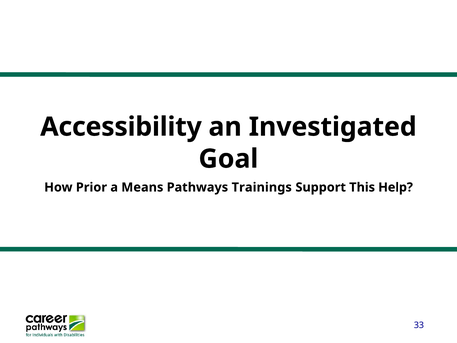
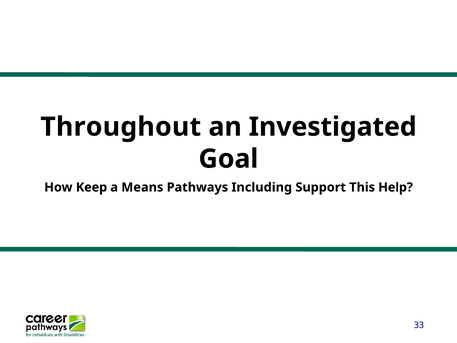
Accessibility: Accessibility -> Throughout
Prior: Prior -> Keep
Trainings: Trainings -> Including
